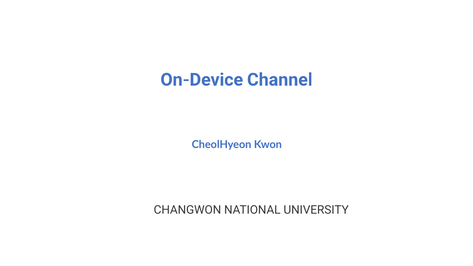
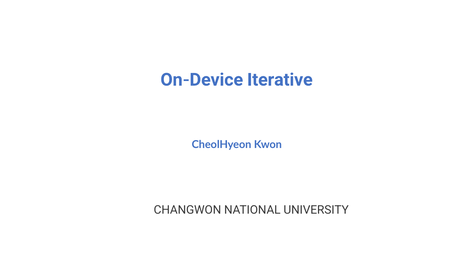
Channel: Channel -> Iterative
